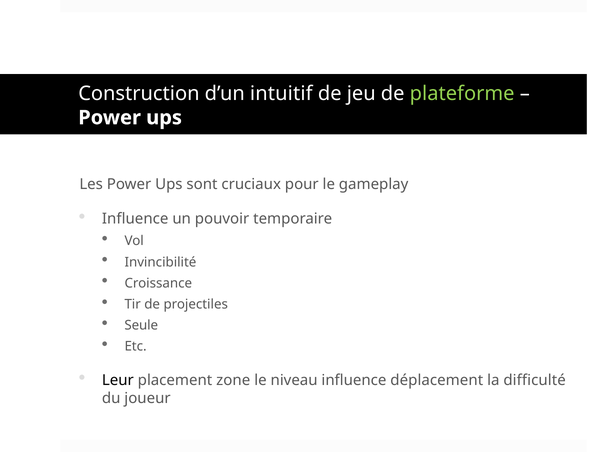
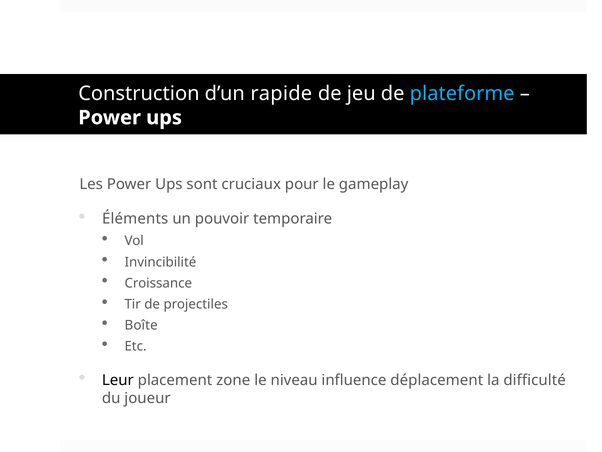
intuitif: intuitif -> rapide
plateforme colour: light green -> light blue
Influence at (135, 219): Influence -> Éléments
Seule: Seule -> Boîte
